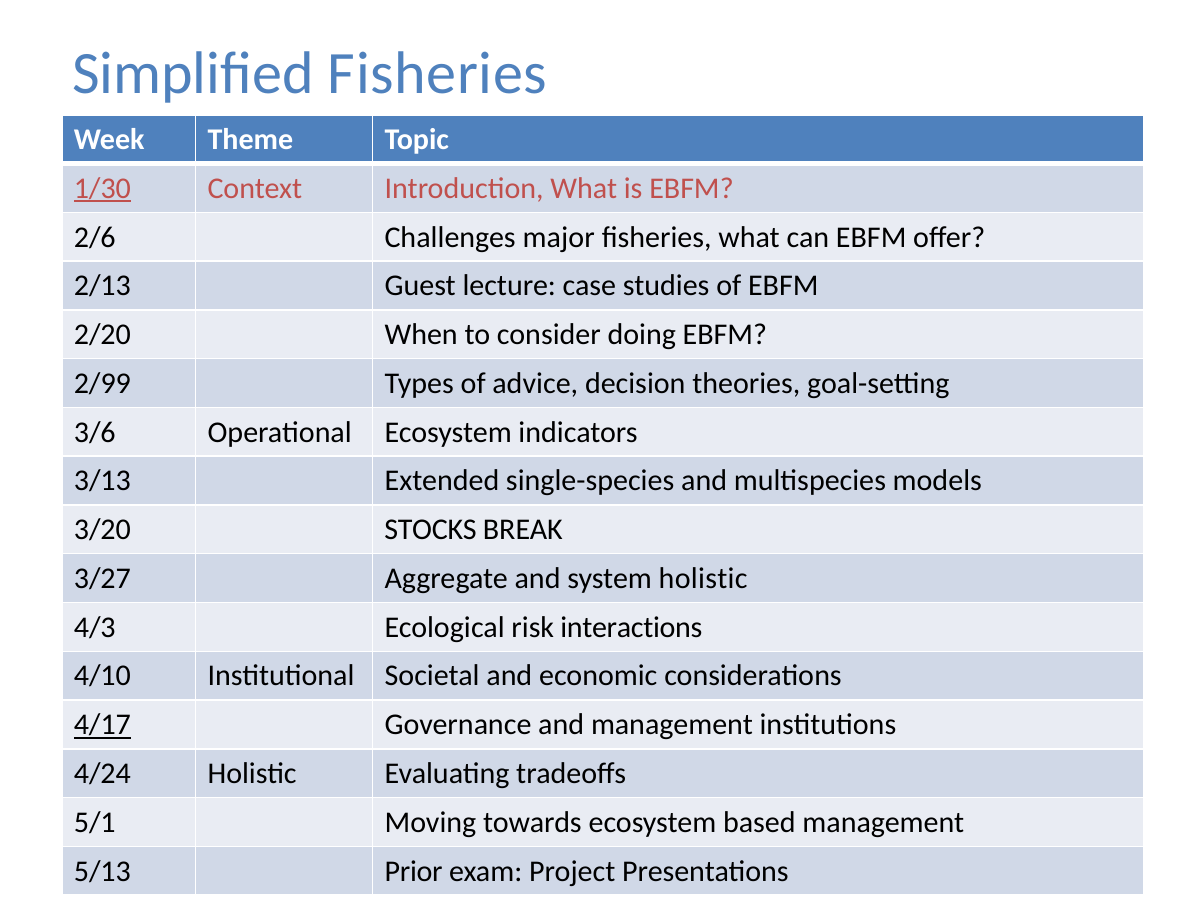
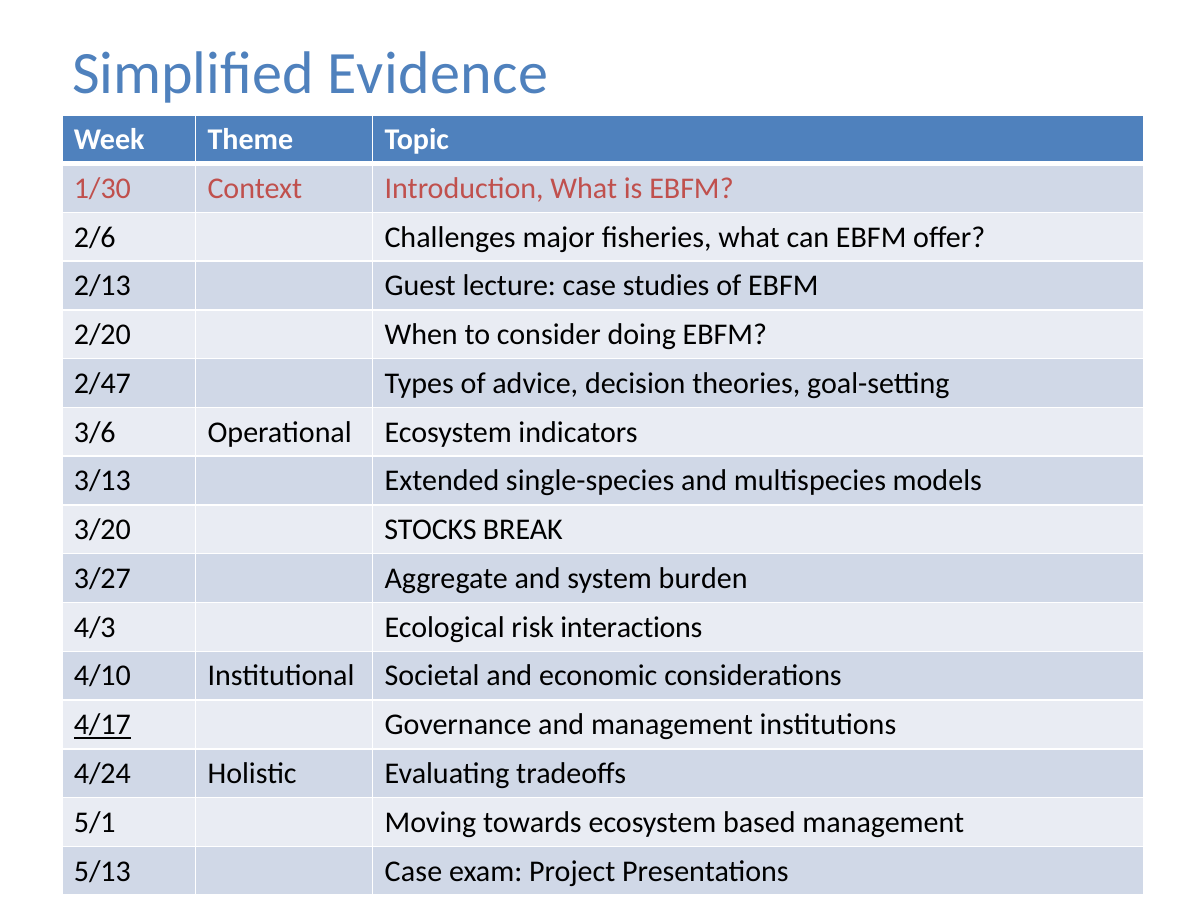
Simplified Fisheries: Fisheries -> Evidence
1/30 underline: present -> none
2/99: 2/99 -> 2/47
system holistic: holistic -> burden
5/13 Prior: Prior -> Case
